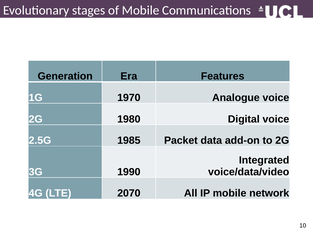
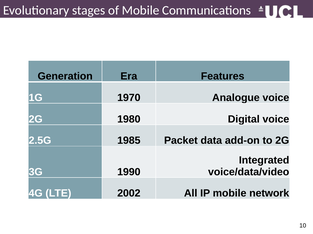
2070: 2070 -> 2002
